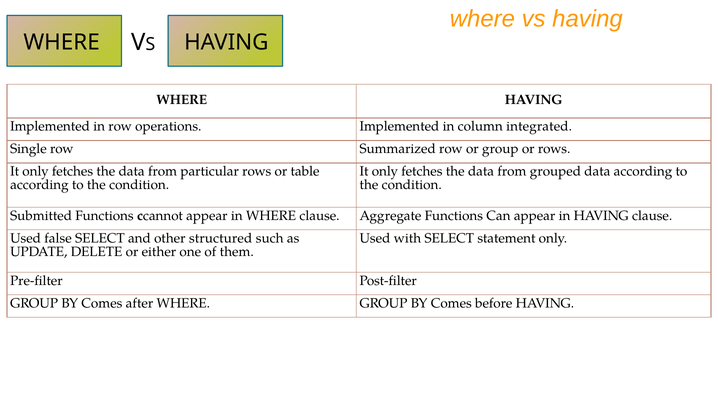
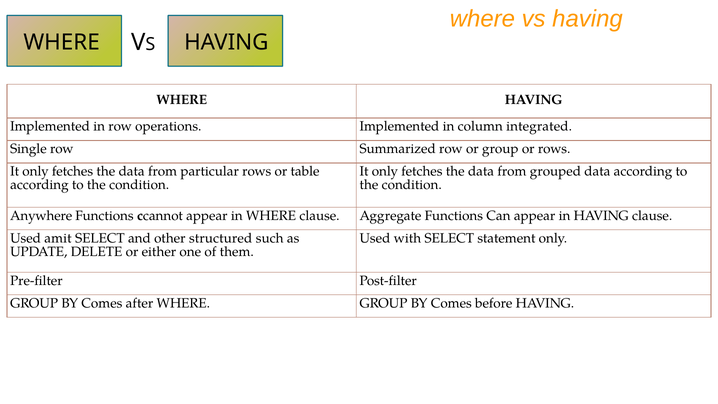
Submitted: Submitted -> Anywhere
false: false -> amit
